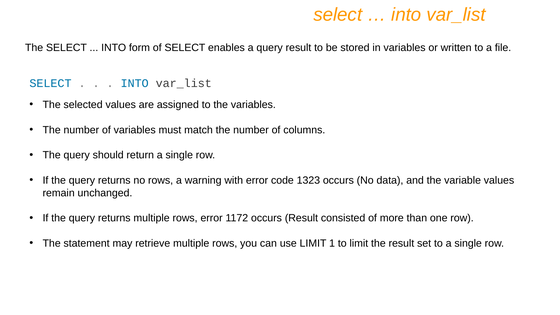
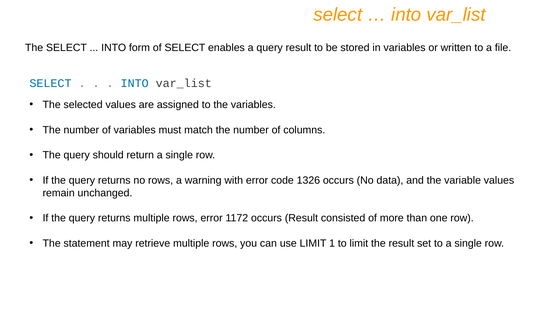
1323: 1323 -> 1326
